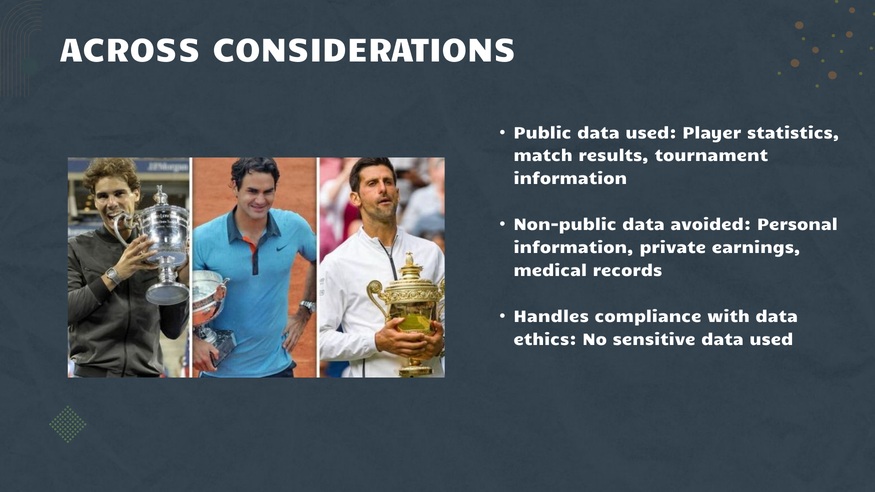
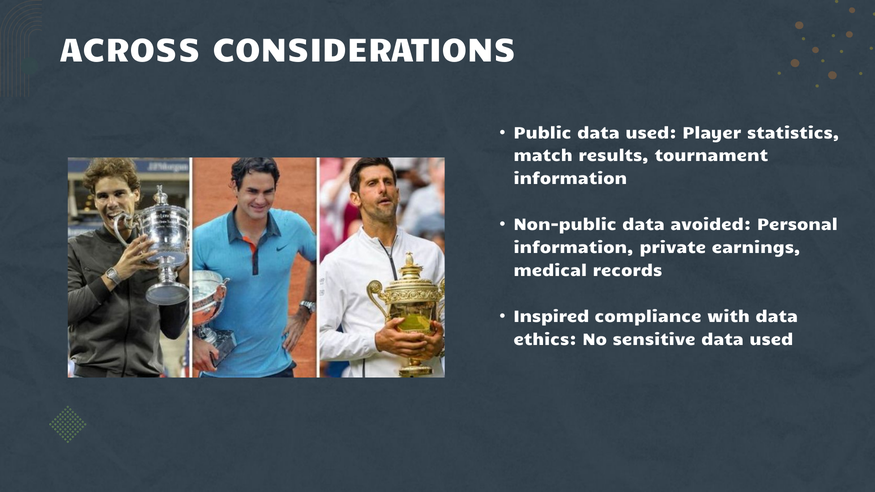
Handles: Handles -> Inspired
